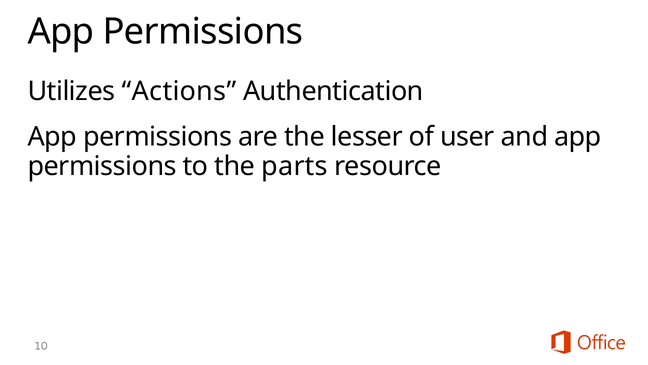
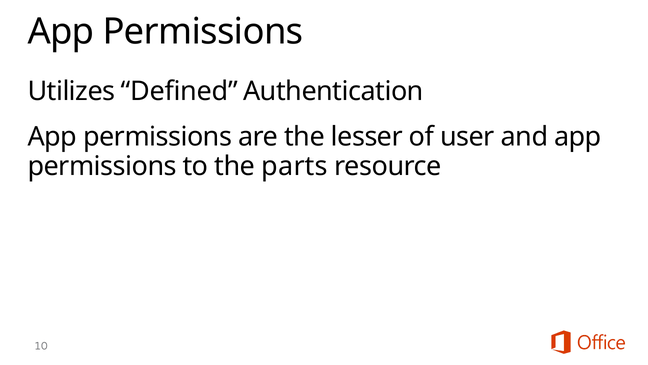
Actions: Actions -> Defined
